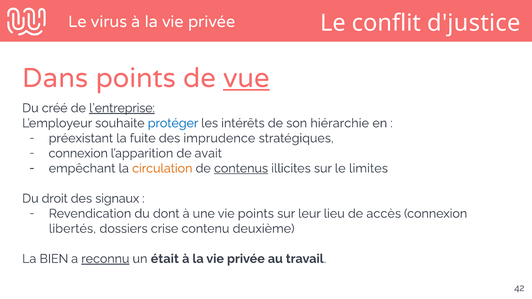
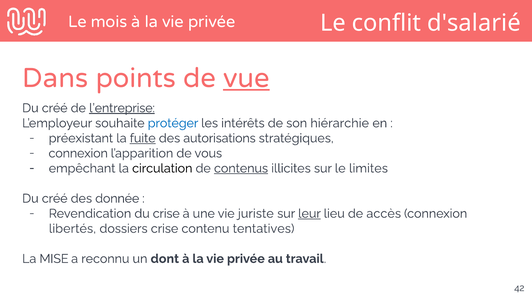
virus: virus -> mois
d'justice: d'justice -> d'salarié
fuite underline: none -> present
imprudence: imprudence -> autorisations
avait: avait -> vous
circulation colour: orange -> black
droit at (55, 199): droit -> créé
signaux: signaux -> donnée
du dont: dont -> crise
vie points: points -> juriste
leur underline: none -> present
deuxième: deuxième -> tentatives
BIEN: BIEN -> MISE
reconnu underline: present -> none
était: était -> dont
